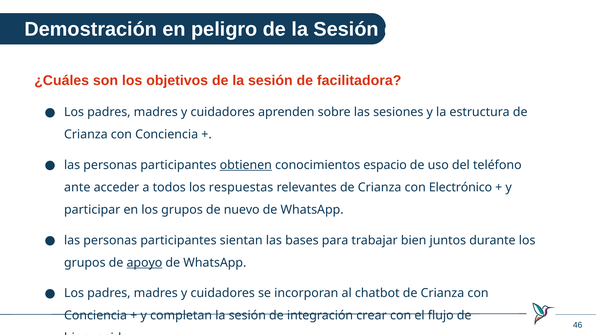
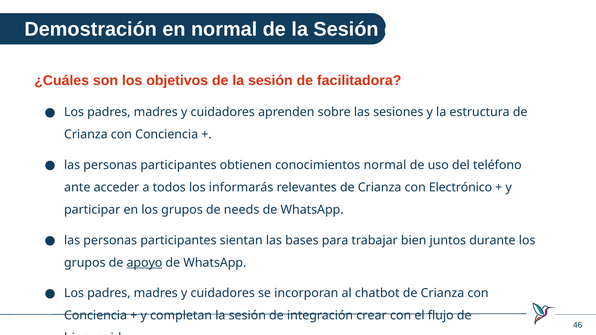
en peligro: peligro -> normal
obtienen underline: present -> none
conocimientos espacio: espacio -> normal
respuestas: respuestas -> informarás
nuevo: nuevo -> needs
